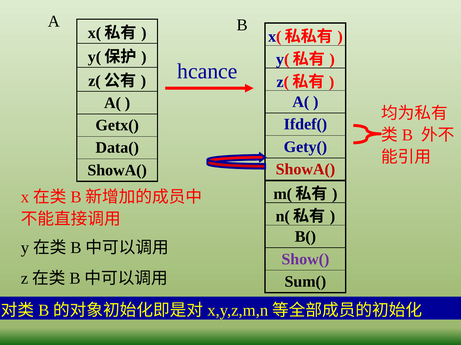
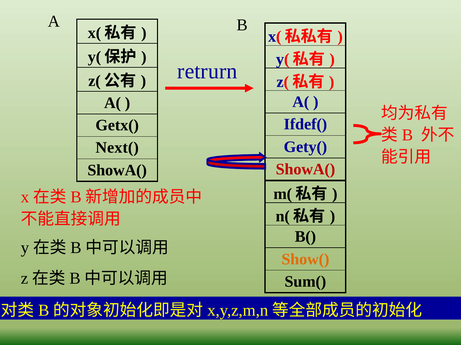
hcance: hcance -> retrurn
Data(: Data( -> Next(
Show( colour: purple -> orange
